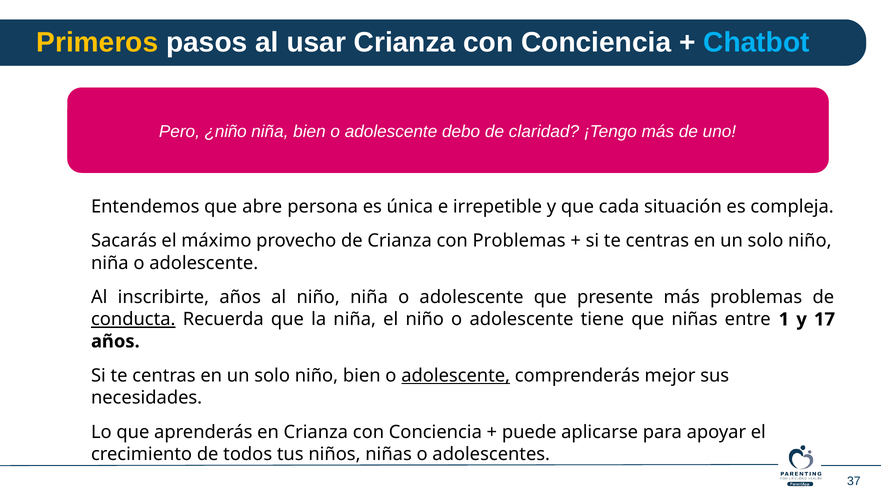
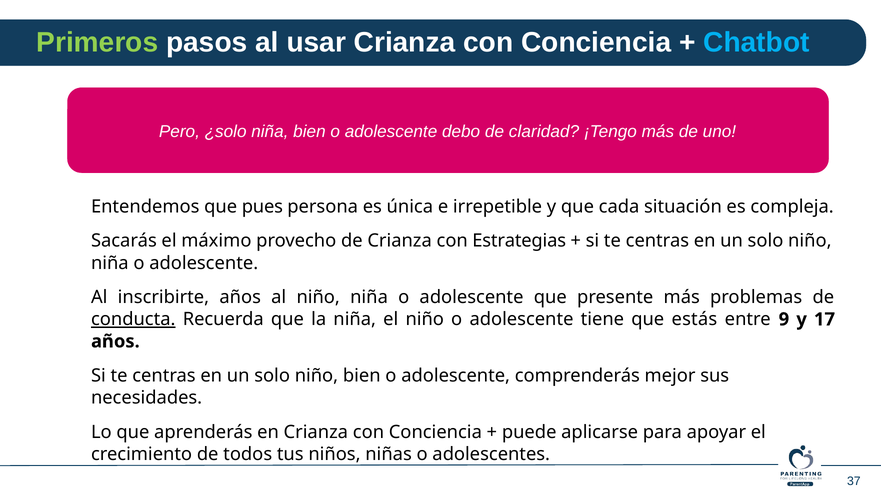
Primeros colour: yellow -> light green
¿niño: ¿niño -> ¿solo
abre: abre -> pues
con Problemas: Problemas -> Estrategias
que niñas: niñas -> estás
1: 1 -> 9
adolescente at (456, 375) underline: present -> none
